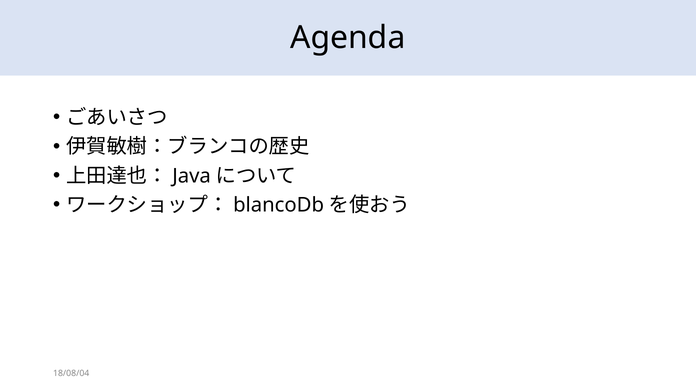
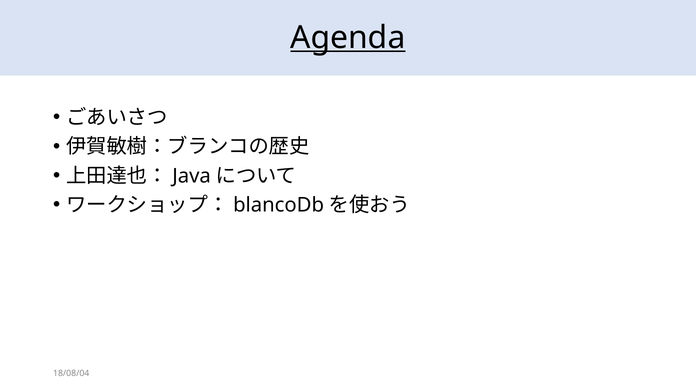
Agenda underline: none -> present
